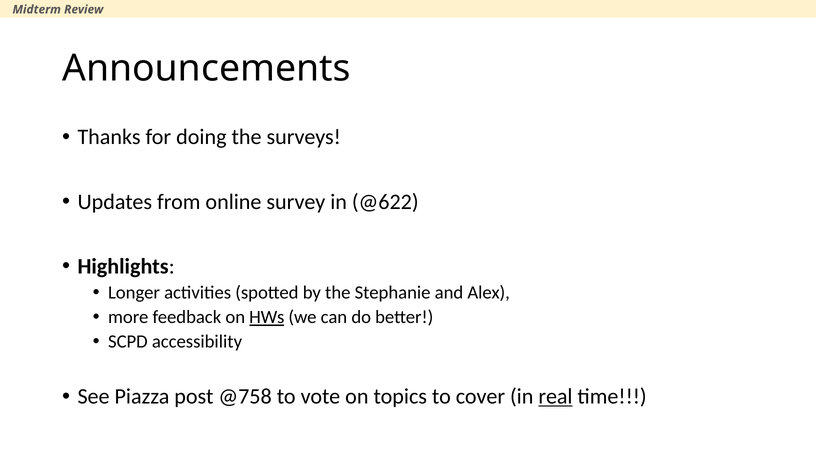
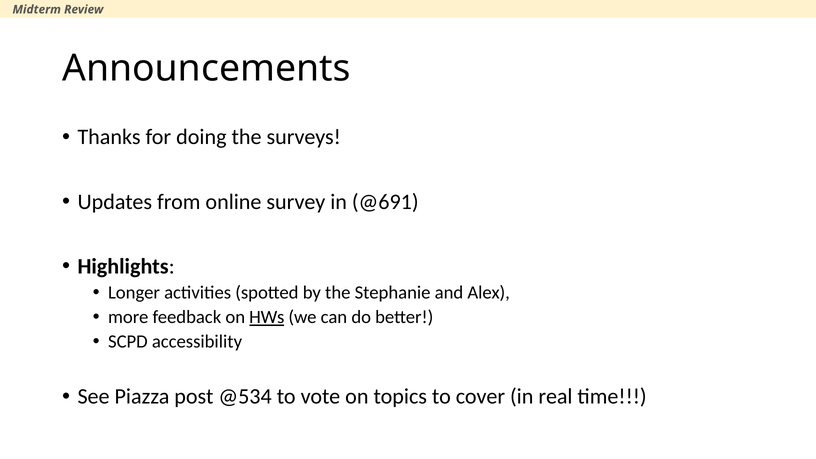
@622: @622 -> @691
@758: @758 -> @534
real underline: present -> none
